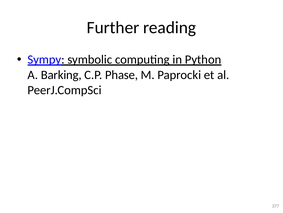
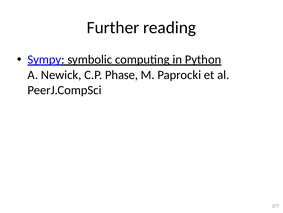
Barking: Barking -> Newick
